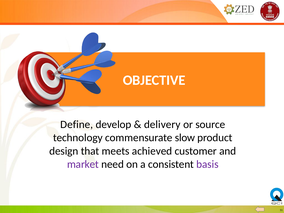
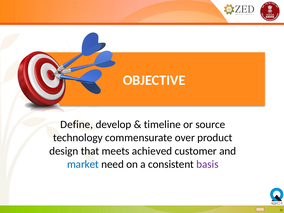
delivery: delivery -> timeline
slow: slow -> over
market colour: purple -> blue
